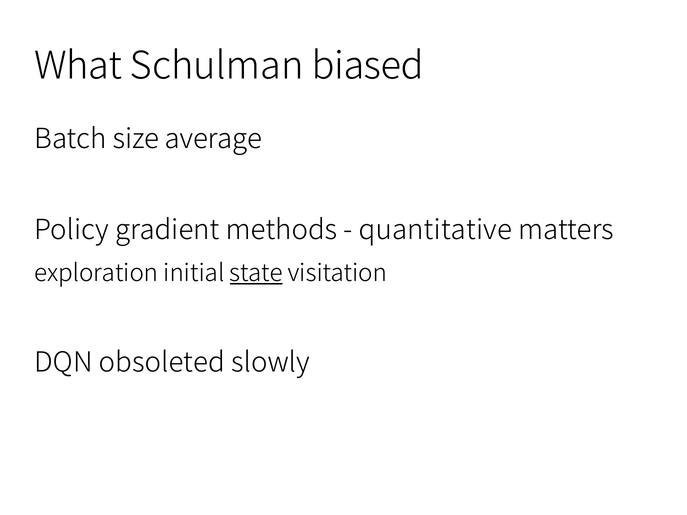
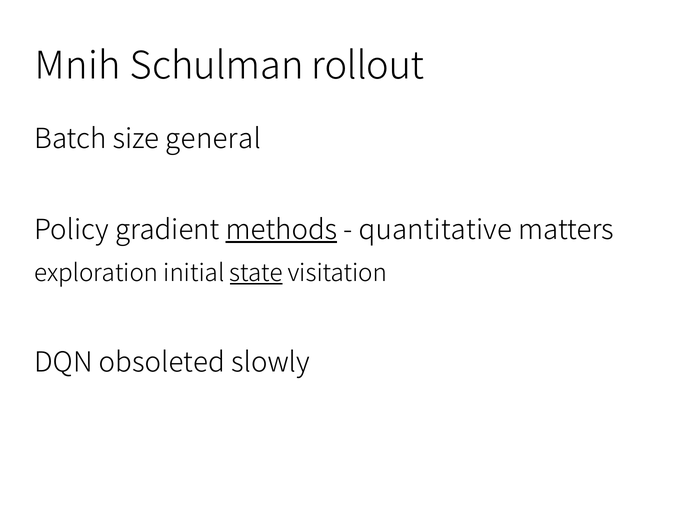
What: What -> Mnih
biased: biased -> rollout
average: average -> general
methods underline: none -> present
